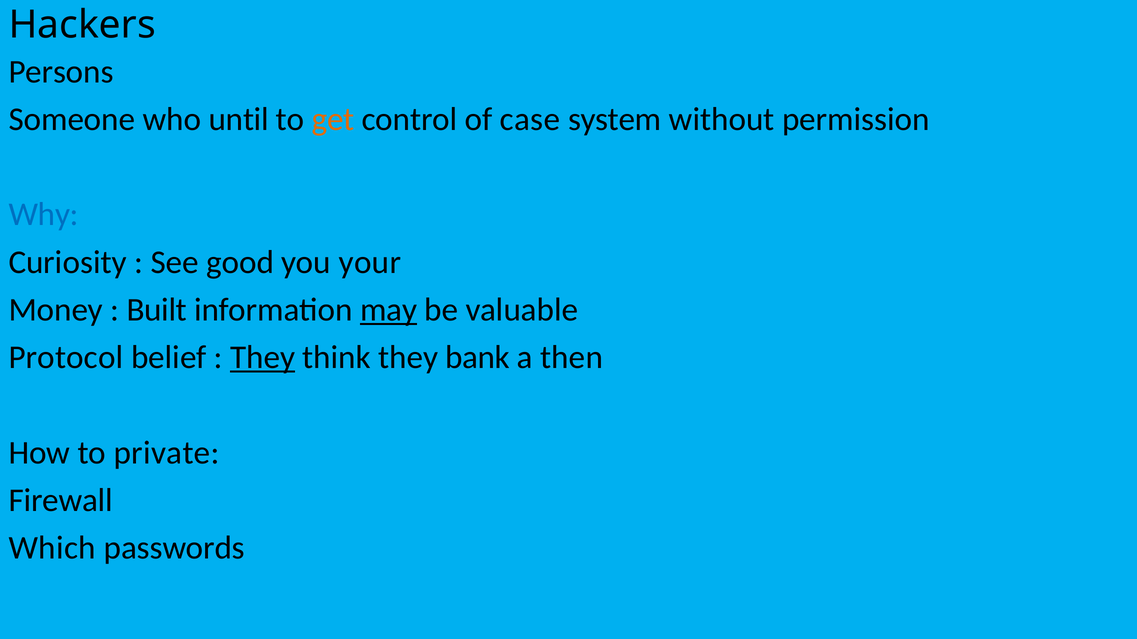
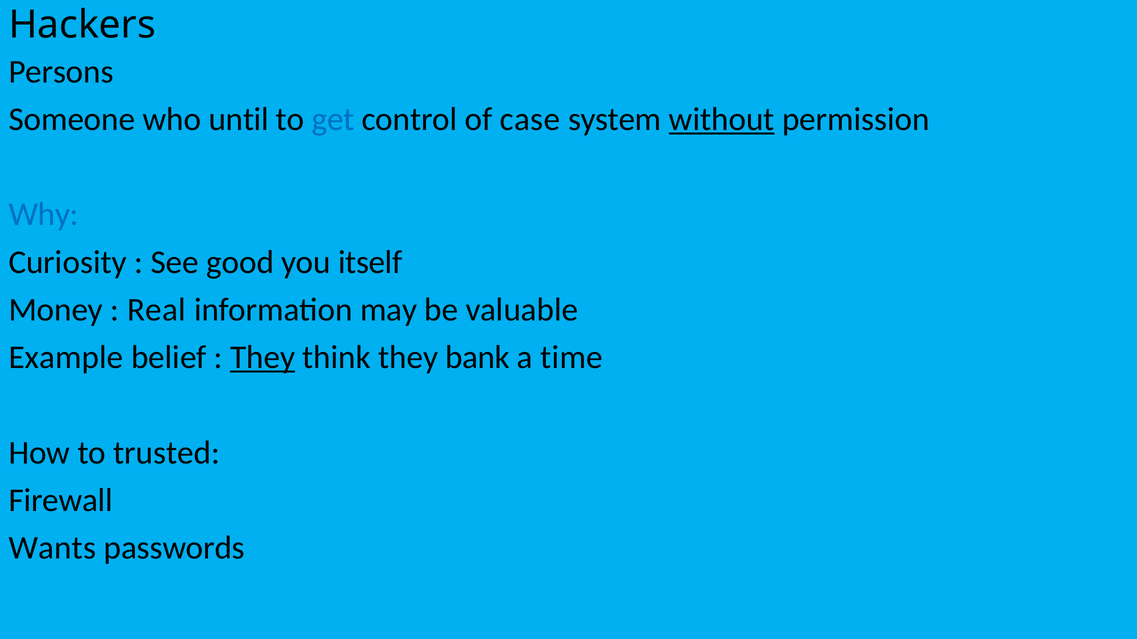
get colour: orange -> blue
without underline: none -> present
your: your -> itself
Built: Built -> Real
may underline: present -> none
Protocol: Protocol -> Example
then: then -> time
private: private -> trusted
Which: Which -> Wants
